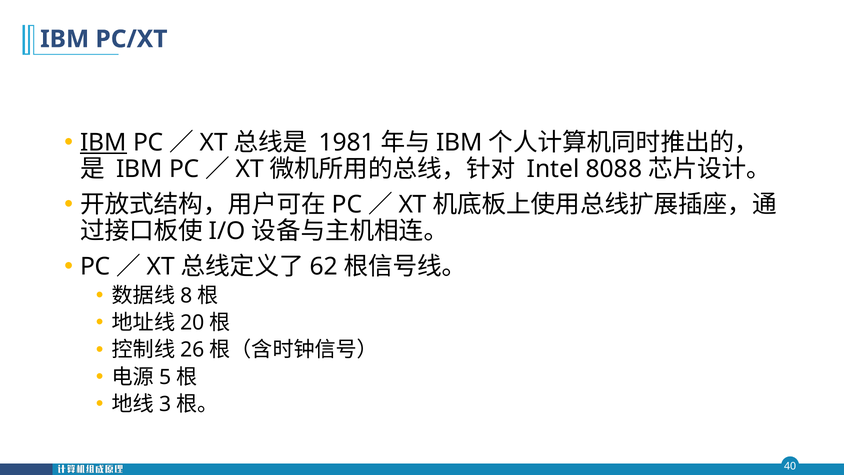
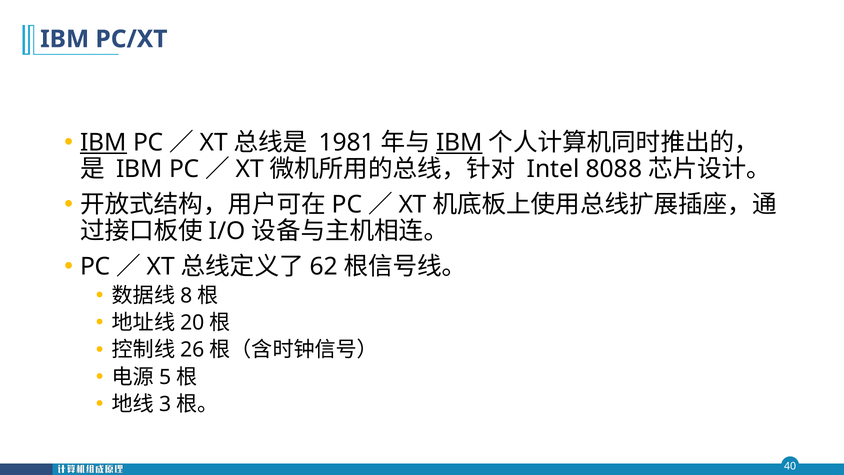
IBM at (459, 143) underline: none -> present
